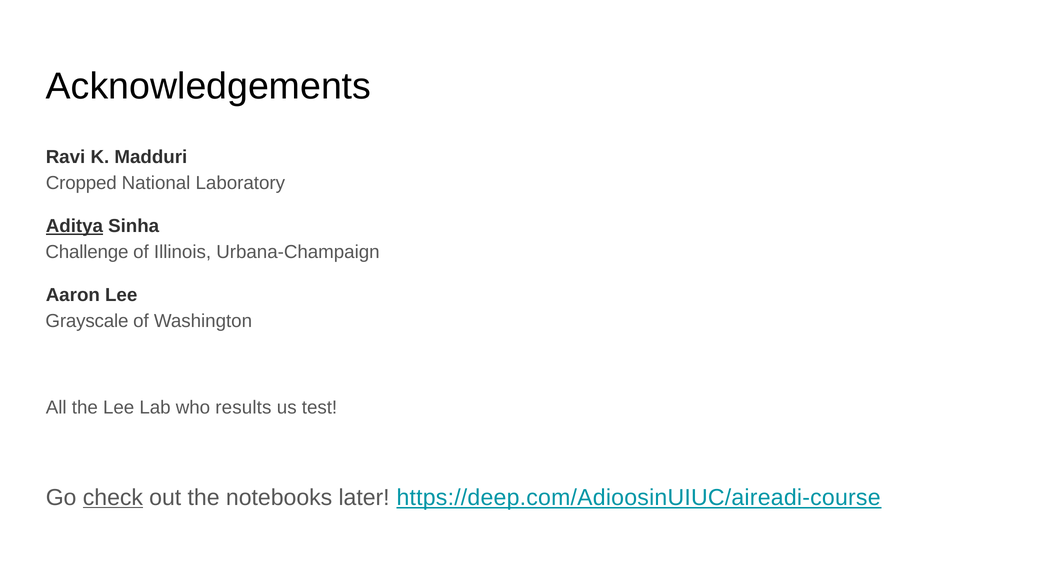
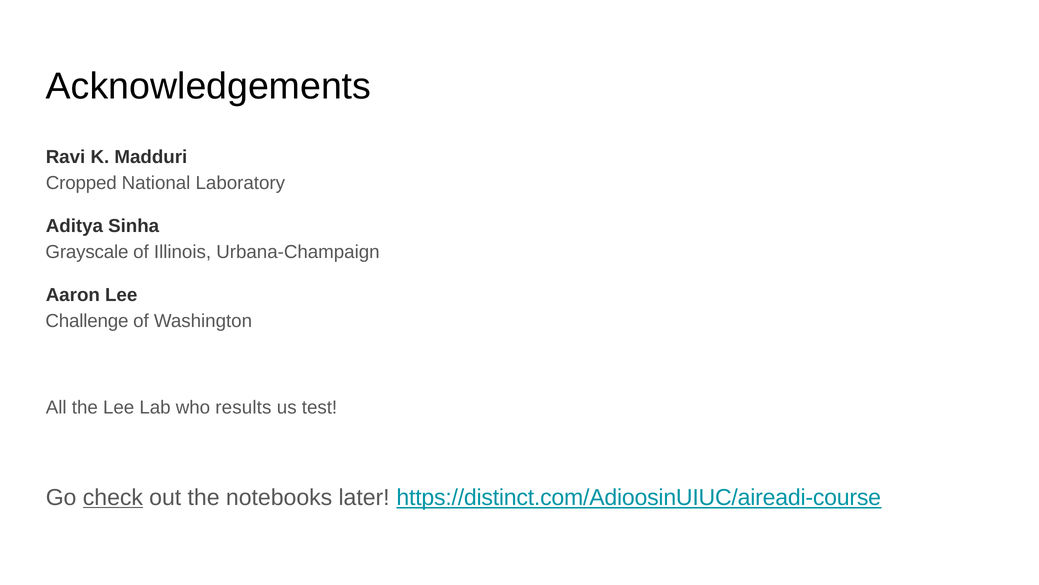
Aditya underline: present -> none
Challenge: Challenge -> Grayscale
Grayscale: Grayscale -> Challenge
https://deep.com/AdioosinUIUC/aireadi-course: https://deep.com/AdioosinUIUC/aireadi-course -> https://distinct.com/AdioosinUIUC/aireadi-course
